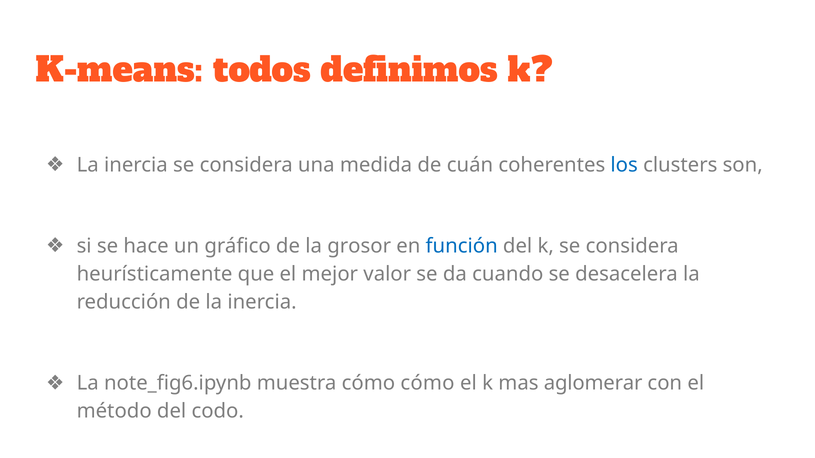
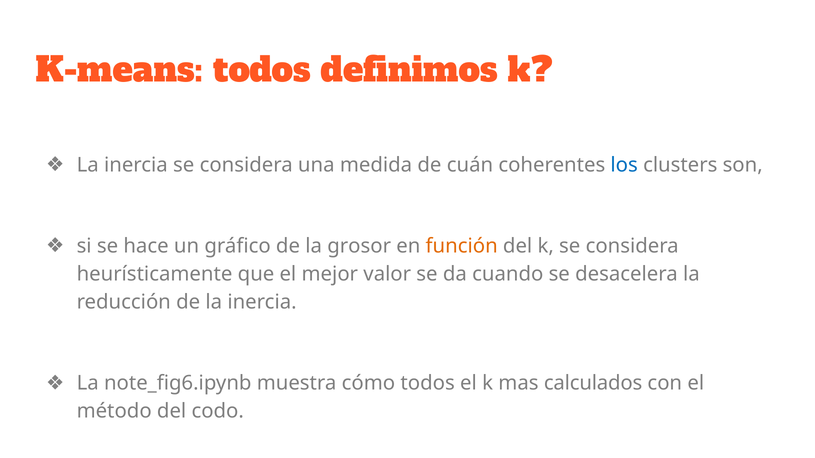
función colour: blue -> orange
cómo cómo: cómo -> todos
aglomerar: aglomerar -> calculados
